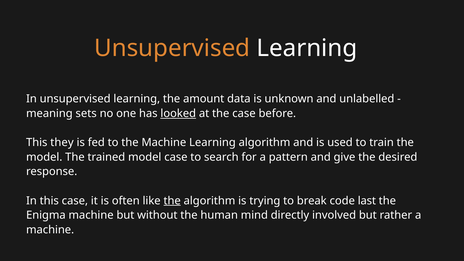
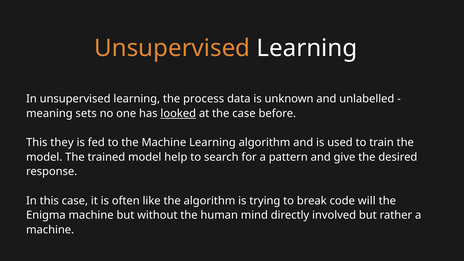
amount: amount -> process
model case: case -> help
the at (172, 201) underline: present -> none
last: last -> will
